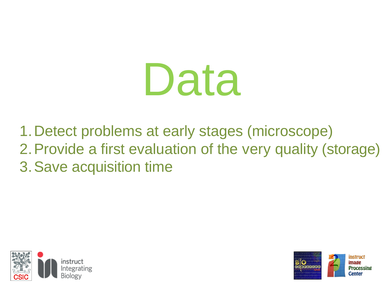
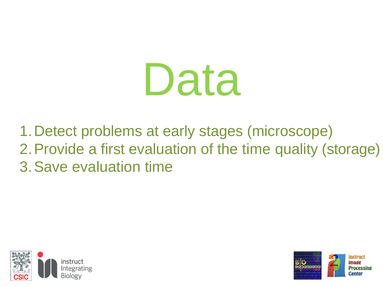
the very: very -> time
acquisition at (106, 167): acquisition -> evaluation
